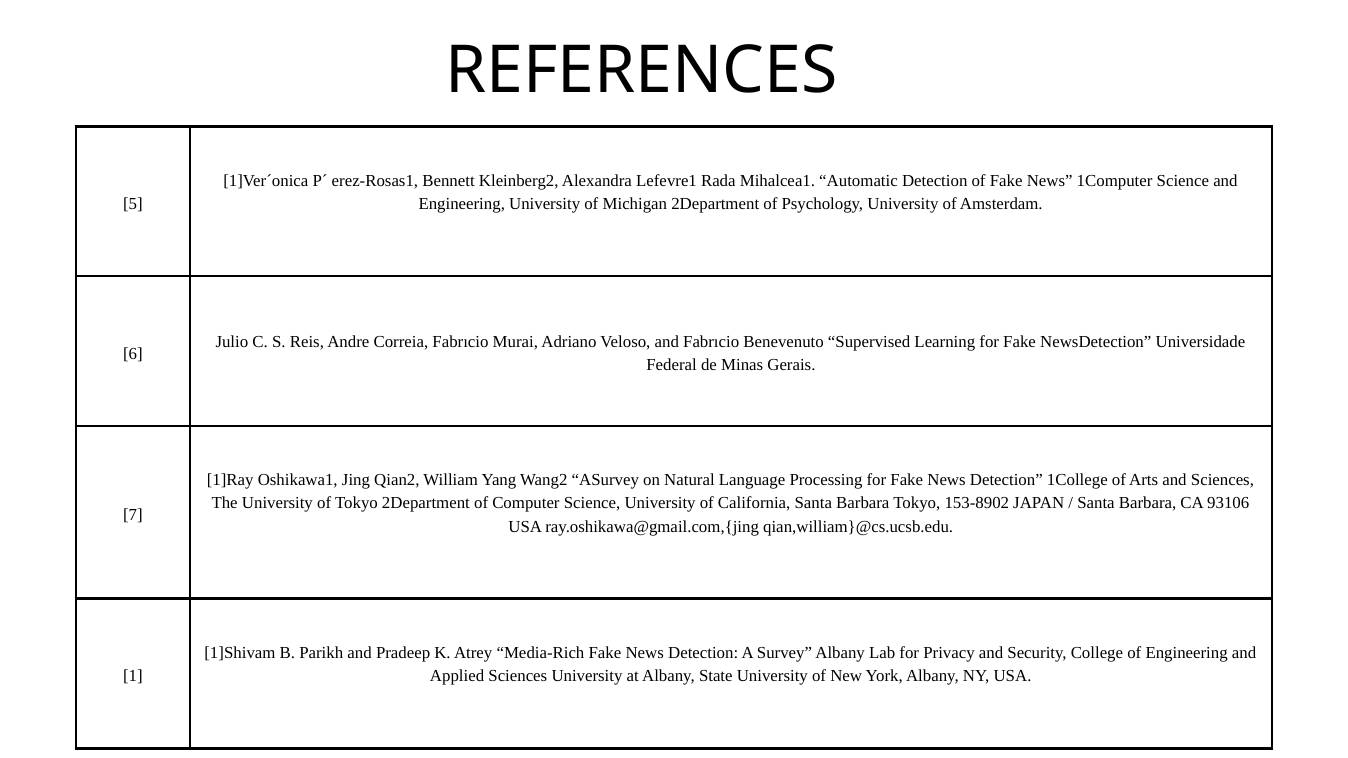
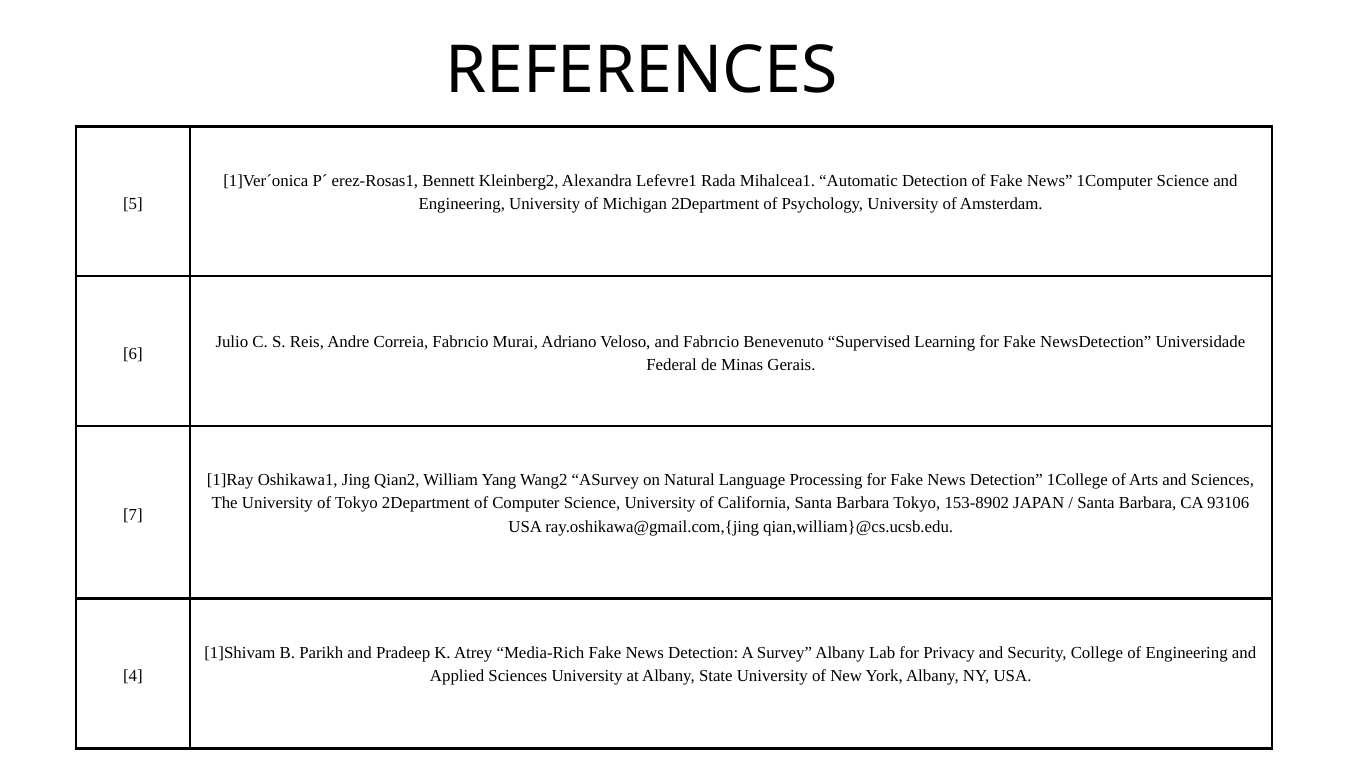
1: 1 -> 4
